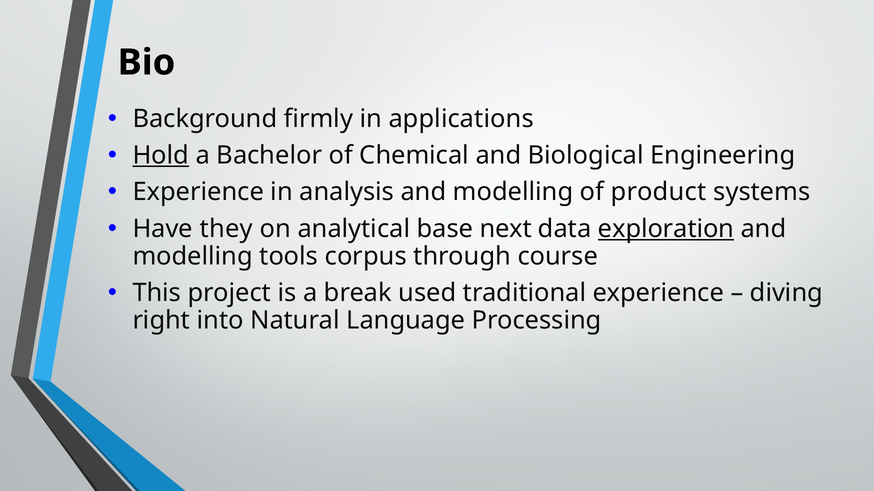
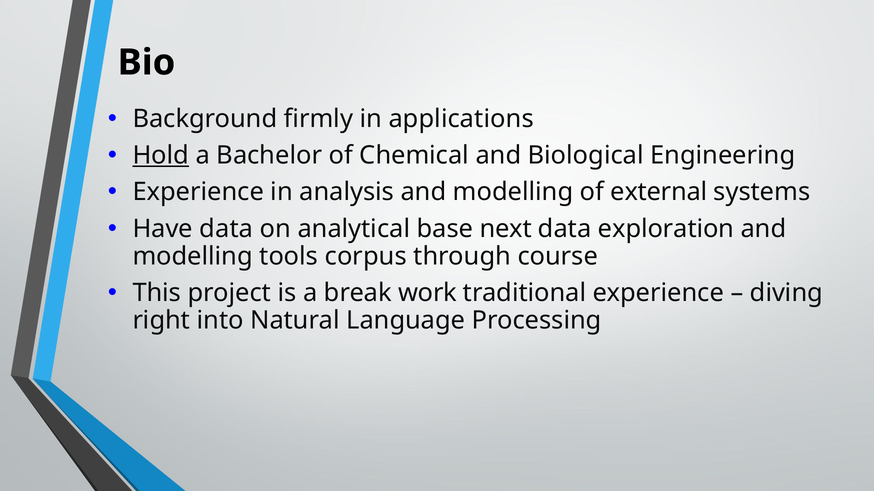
product: product -> external
Have they: they -> data
exploration underline: present -> none
used: used -> work
